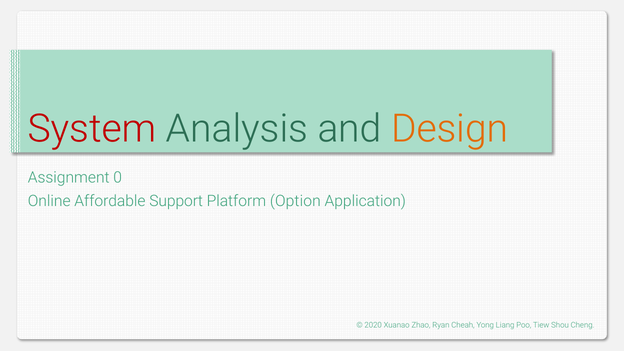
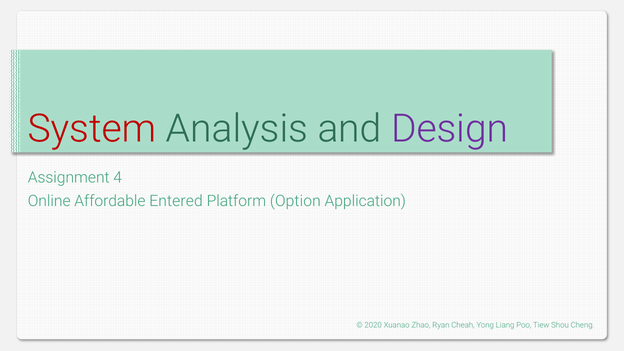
Design colour: orange -> purple
0: 0 -> 4
Support: Support -> Entered
